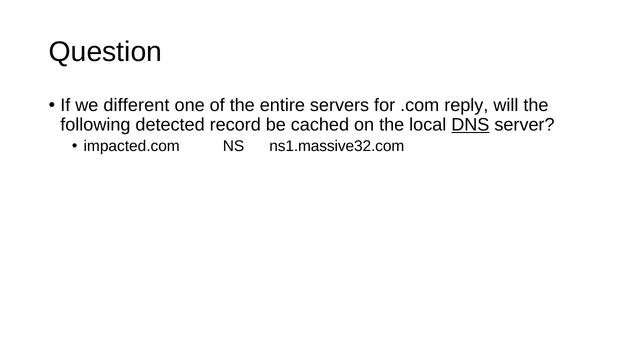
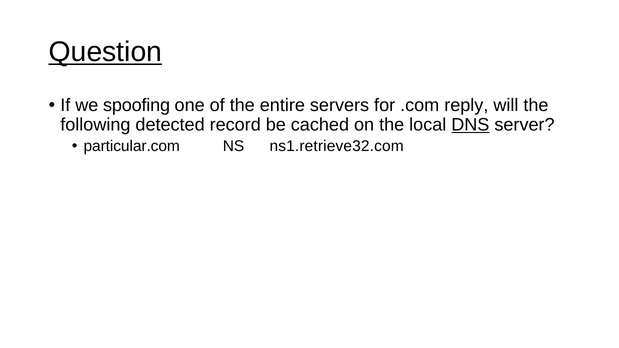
Question underline: none -> present
different: different -> spoofing
impacted.com: impacted.com -> particular.com
ns1.massive32.com: ns1.massive32.com -> ns1.retrieve32.com
